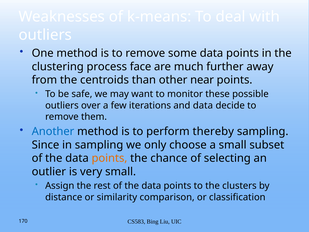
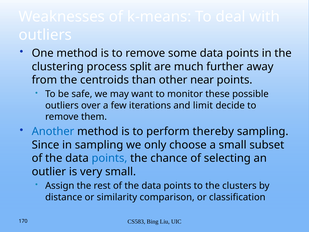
face: face -> split
and data: data -> limit
points at (109, 158) colour: orange -> blue
